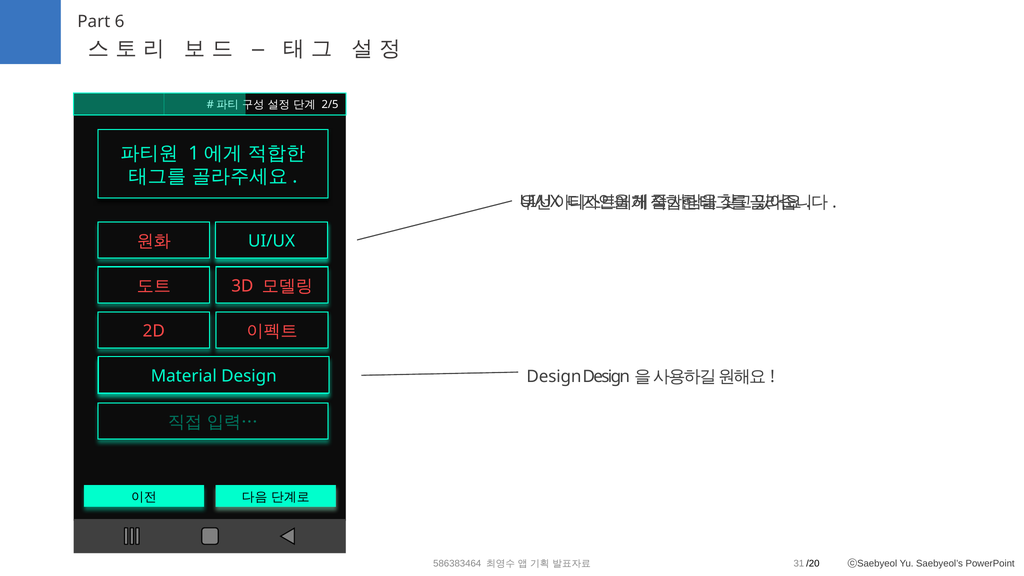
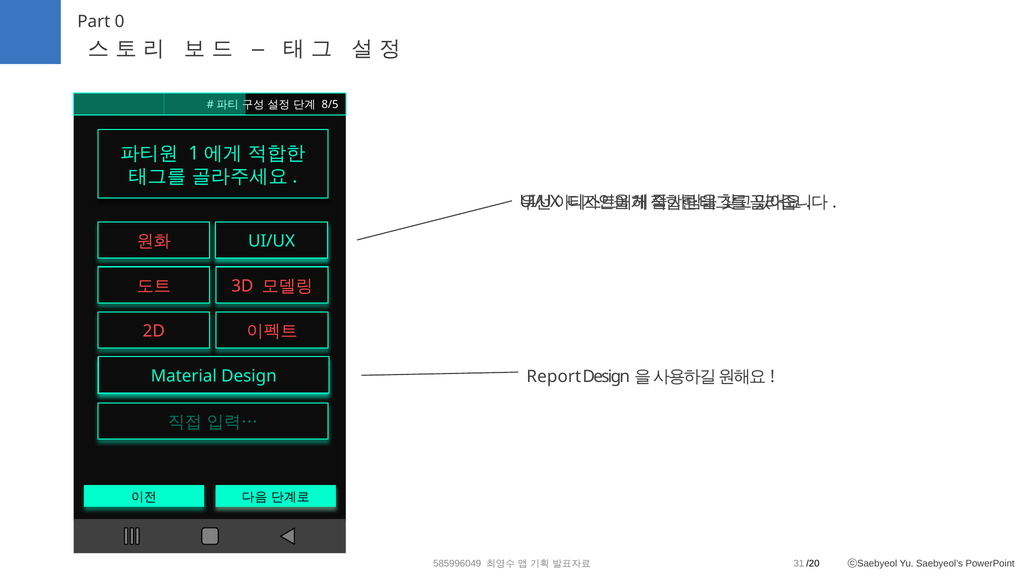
6: 6 -> 0
2/5: 2/5 -> 8/5
Design at (554, 377): Design -> Report
586383464: 586383464 -> 585996049
